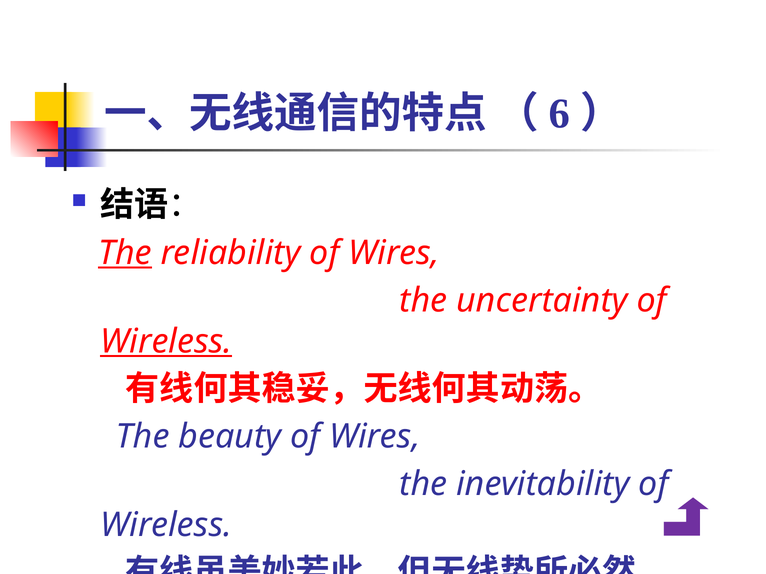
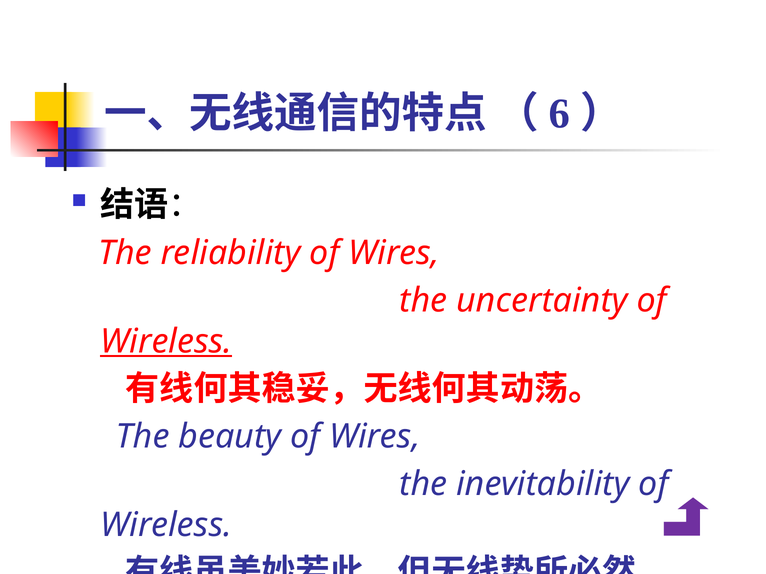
The at (125, 253) underline: present -> none
